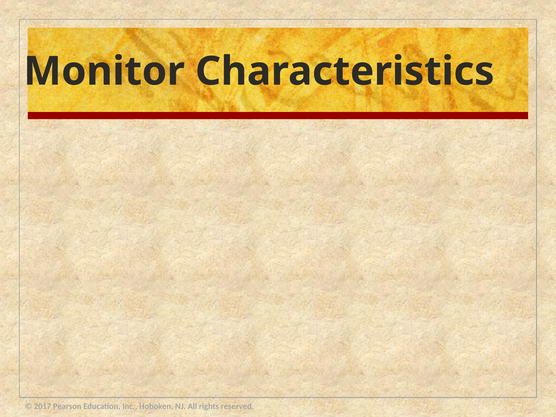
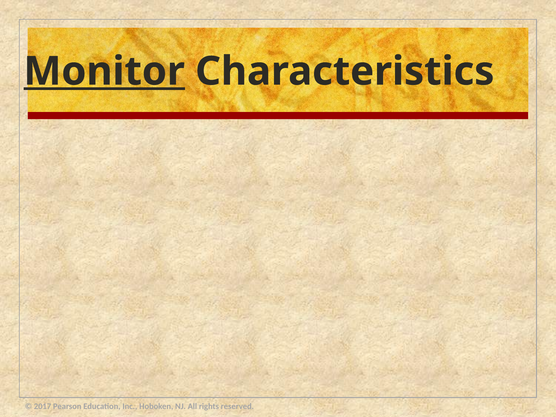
Monitor underline: none -> present
